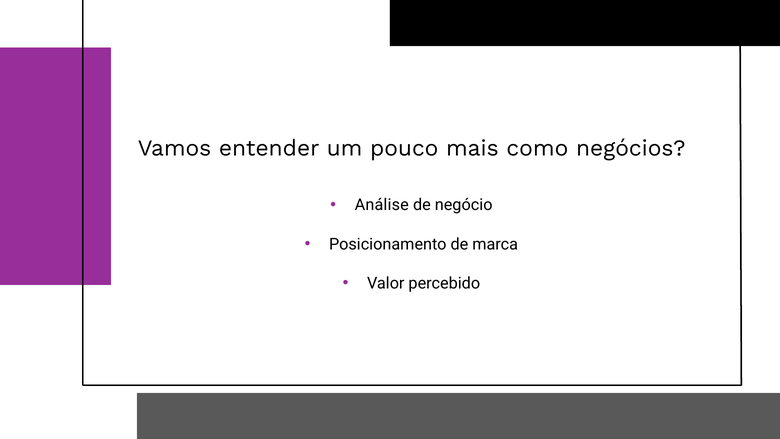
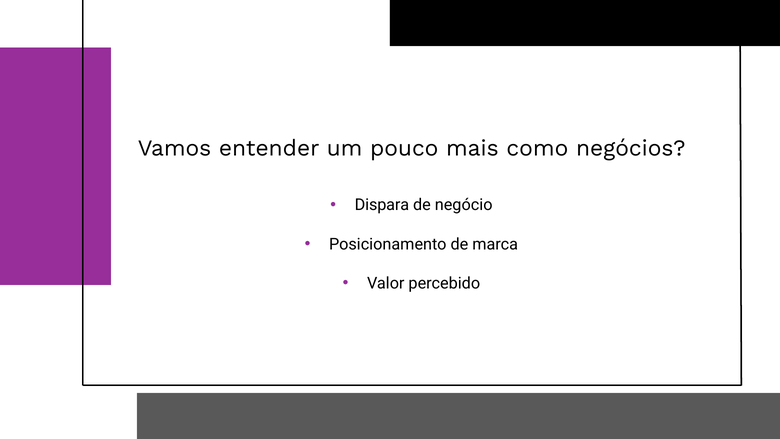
Análise: Análise -> Dispara
